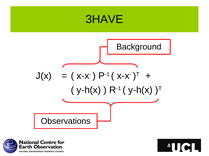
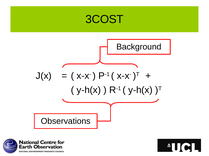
3HAVE: 3HAVE -> 3COST
